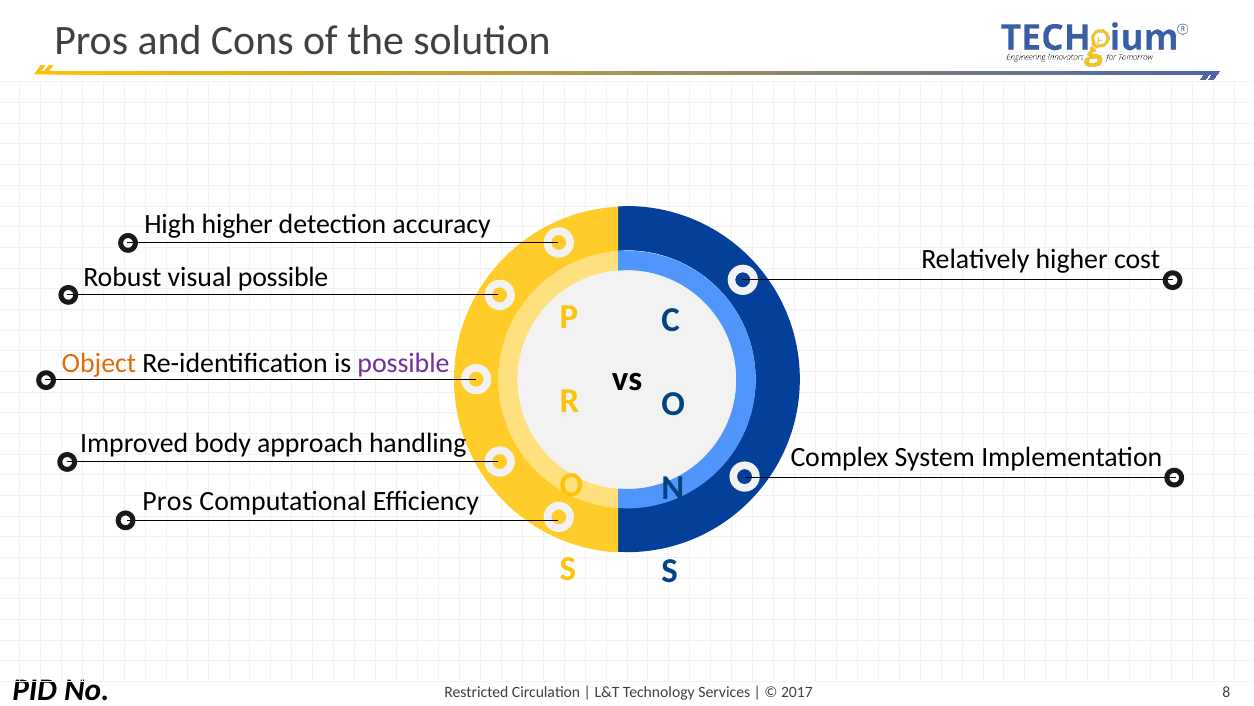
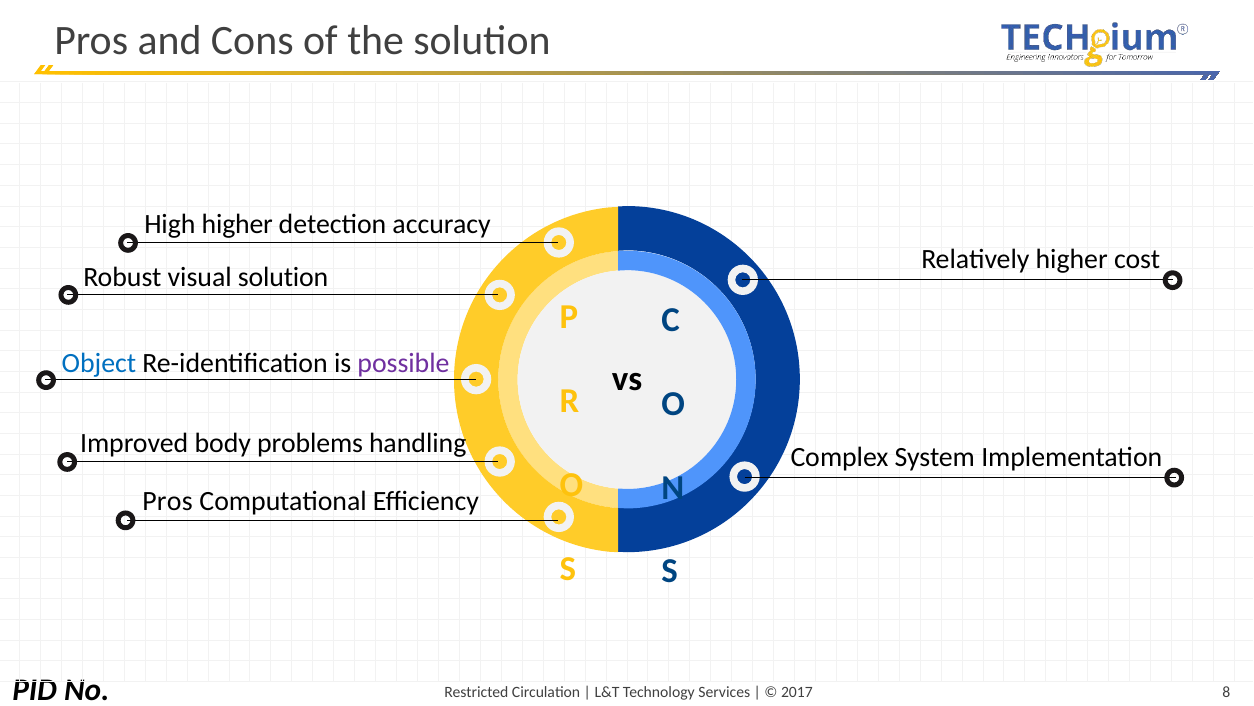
visual possible: possible -> solution
Object colour: orange -> blue
approach: approach -> problems
